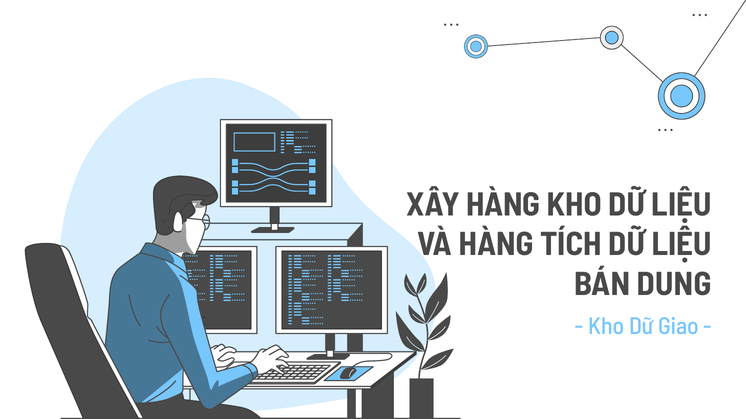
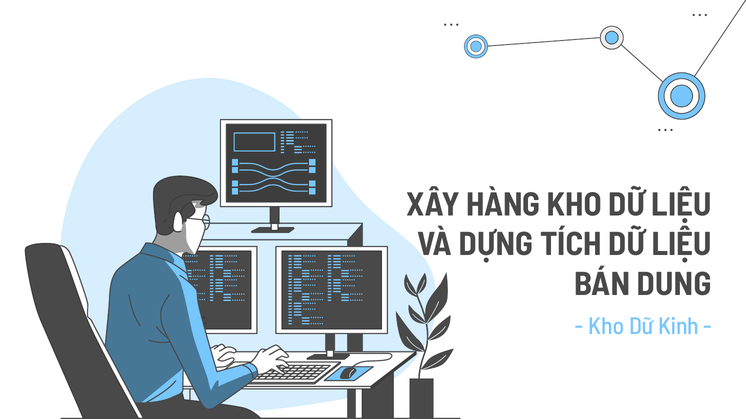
VÀ HÀNG: HÀNG -> DỰNG
Giao: Giao -> Kinh
